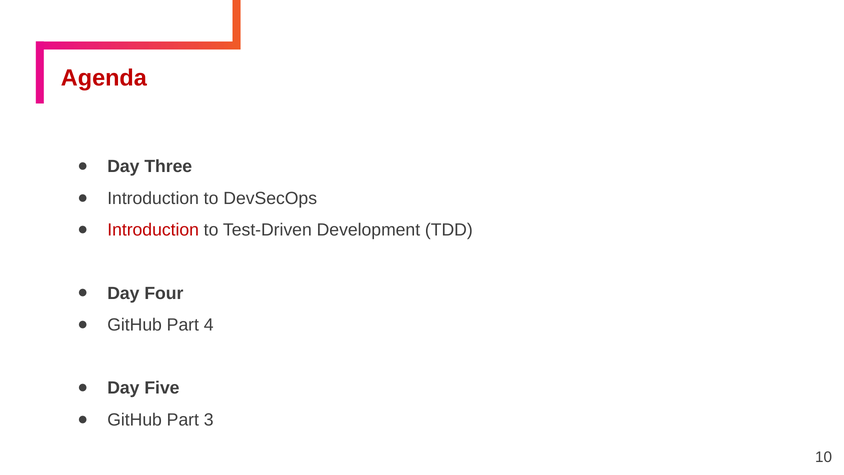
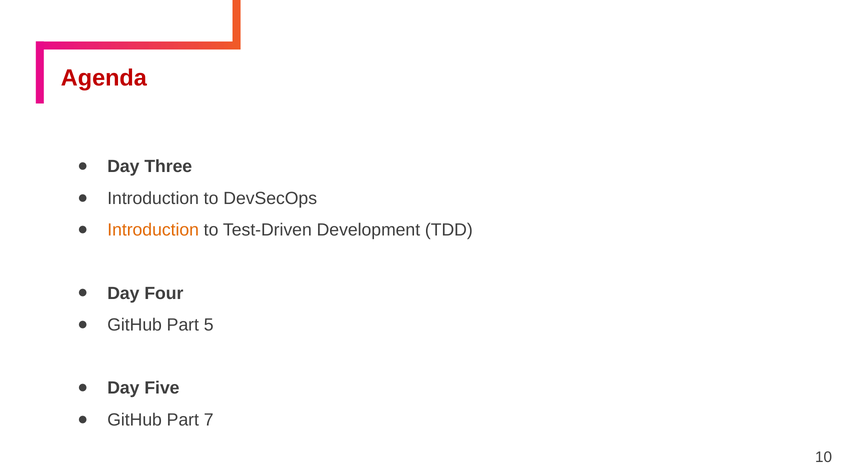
Introduction at (153, 230) colour: red -> orange
4: 4 -> 5
3: 3 -> 7
